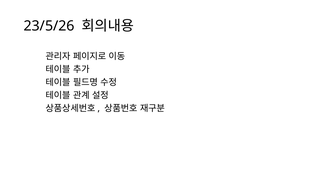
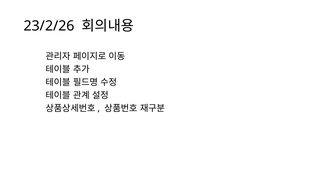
23/5/26: 23/5/26 -> 23/2/26
